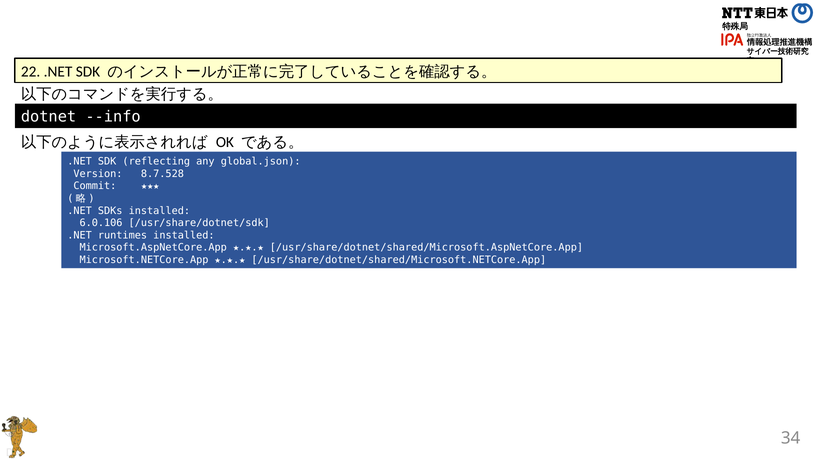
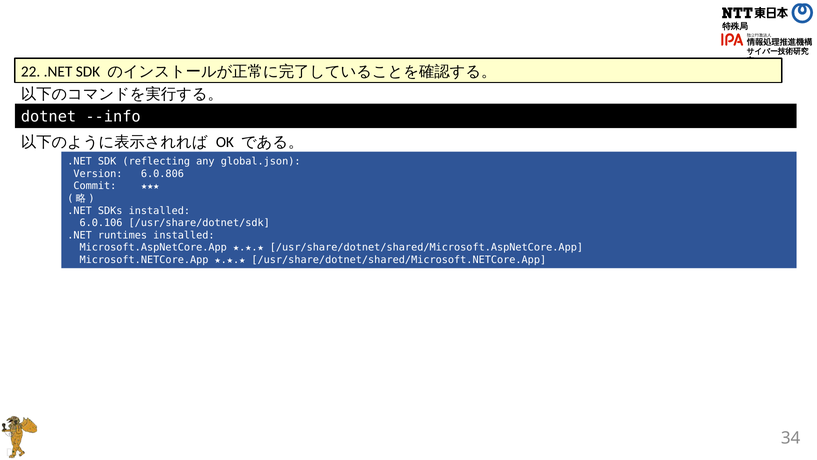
8.7.528: 8.7.528 -> 6.0.806
